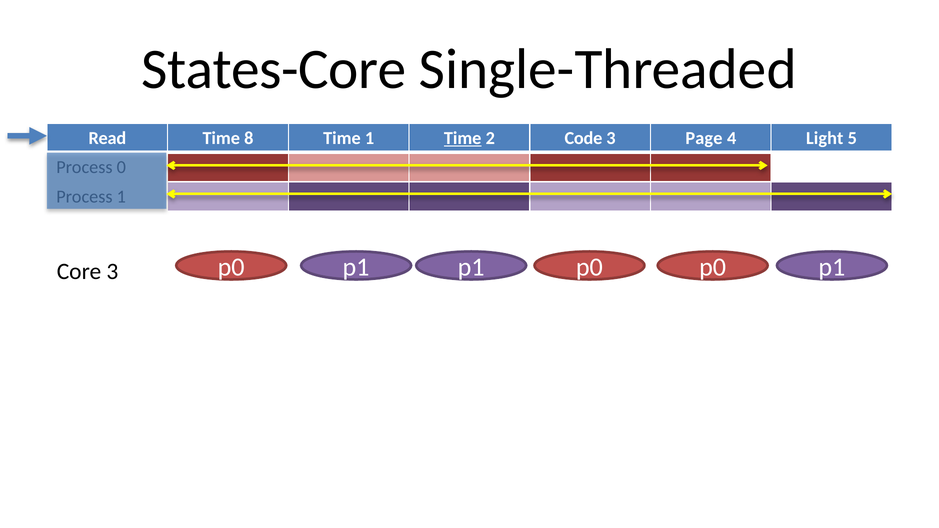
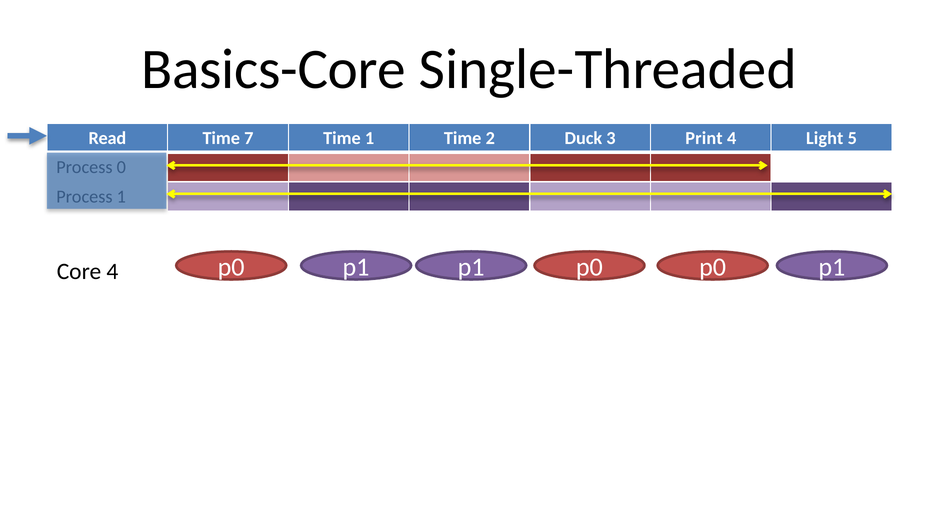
States-Core: States-Core -> Basics-Core
8: 8 -> 7
Time at (463, 138) underline: present -> none
Code: Code -> Duck
Page: Page -> Print
Core 3: 3 -> 4
